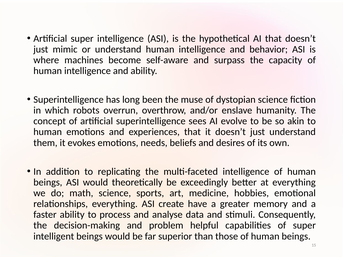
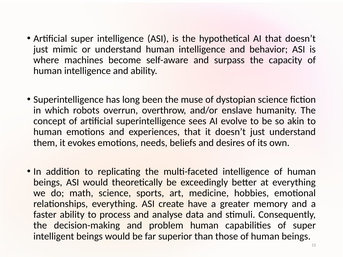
problem helpful: helpful -> human
